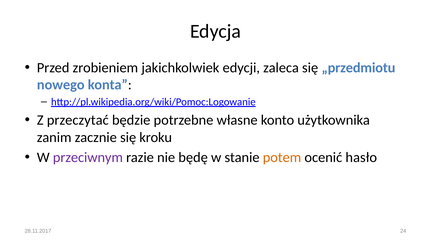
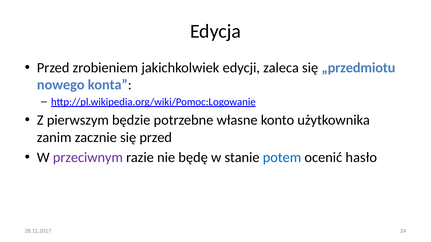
przeczytać: przeczytać -> pierwszym
się kroku: kroku -> przed
potem colour: orange -> blue
